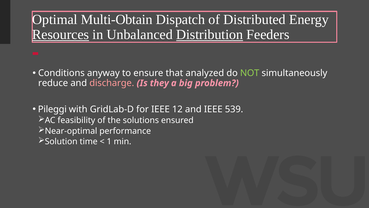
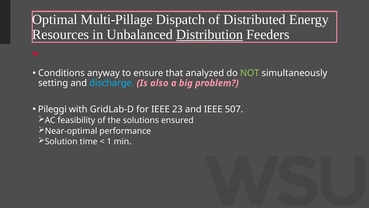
Multi-Obtain: Multi-Obtain -> Multi-Pillage
Resources underline: present -> none
reduce: reduce -> setting
discharge colour: pink -> light blue
they: they -> also
12: 12 -> 23
539: 539 -> 507
